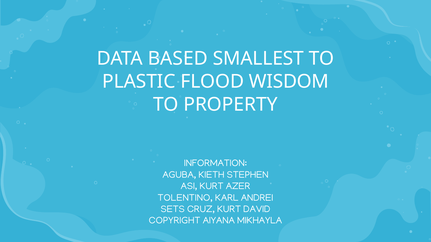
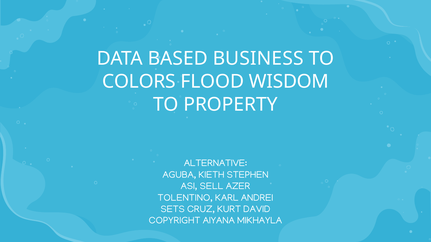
SMALLEST: SMALLEST -> BUSINESS
PLASTIC: PLASTIC -> COLORS
INFORMATION: INFORMATION -> ALTERNATIVE
ASI KURT: KURT -> SELL
